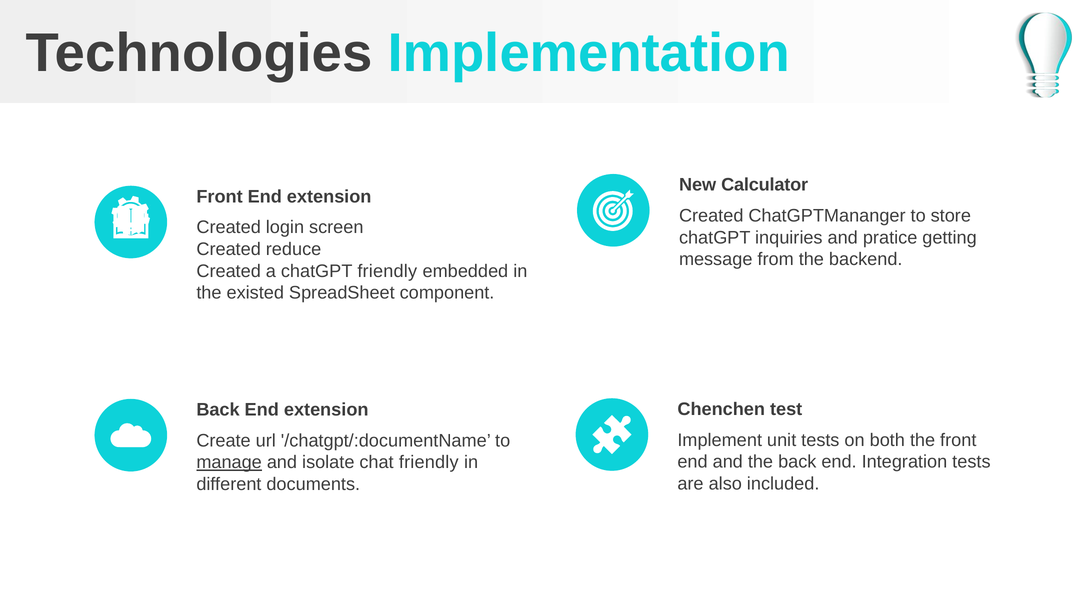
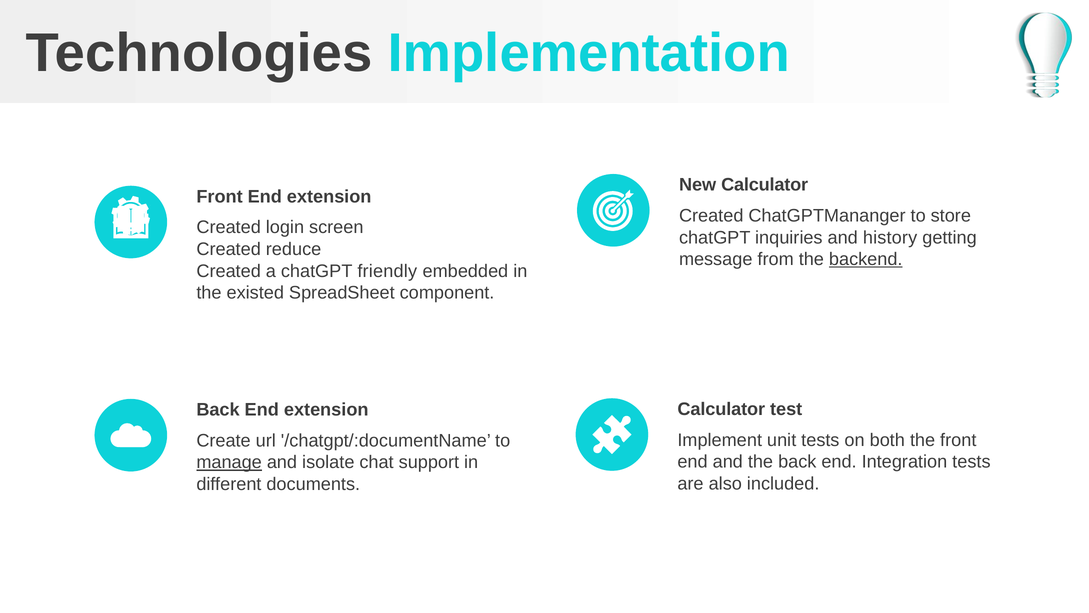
pratice: pratice -> history
backend underline: none -> present
Chenchen at (721, 409): Chenchen -> Calculator
chat friendly: friendly -> support
